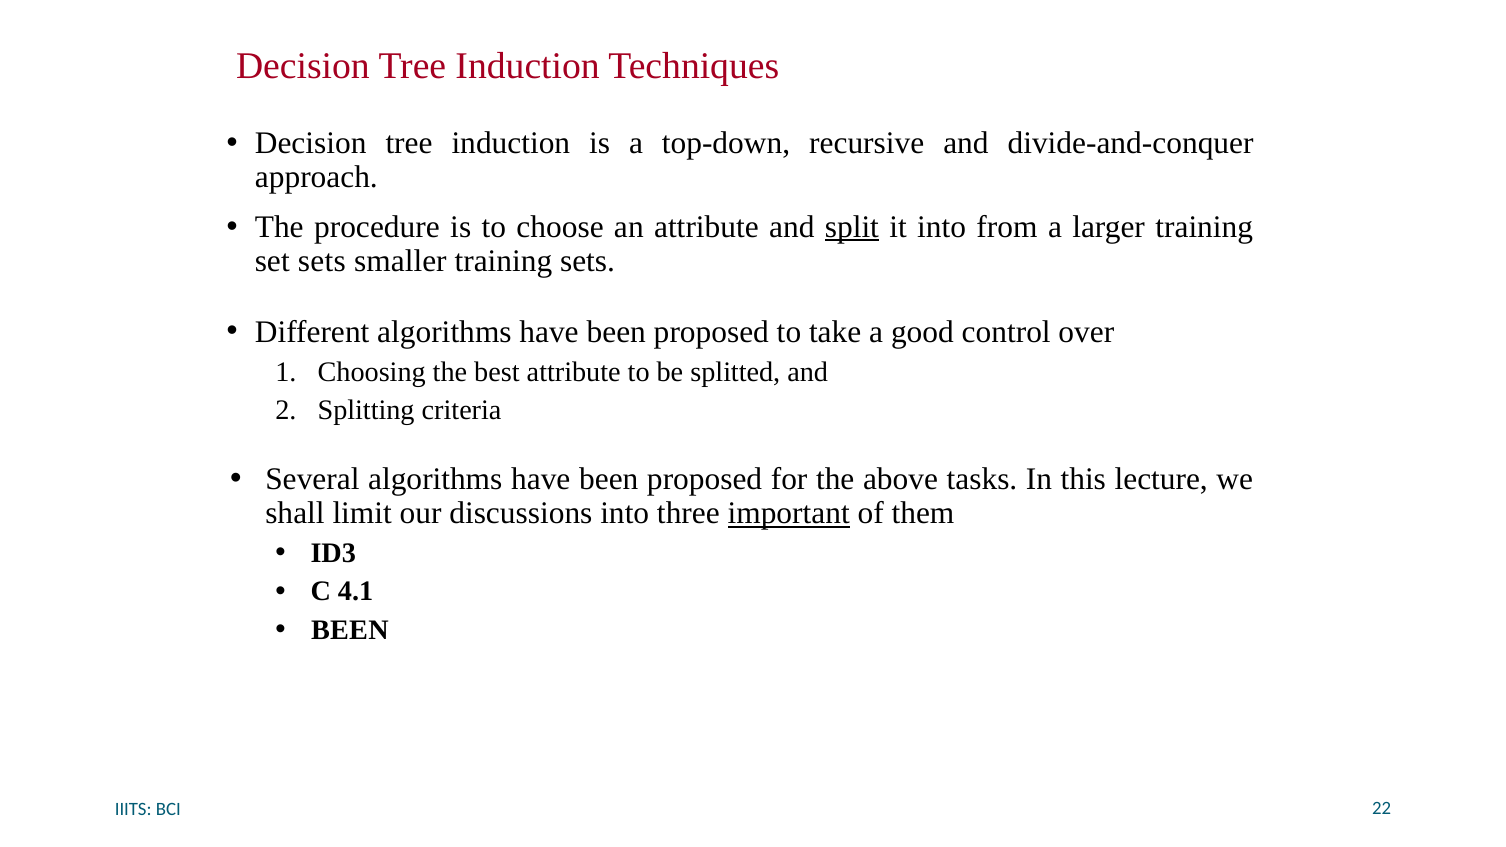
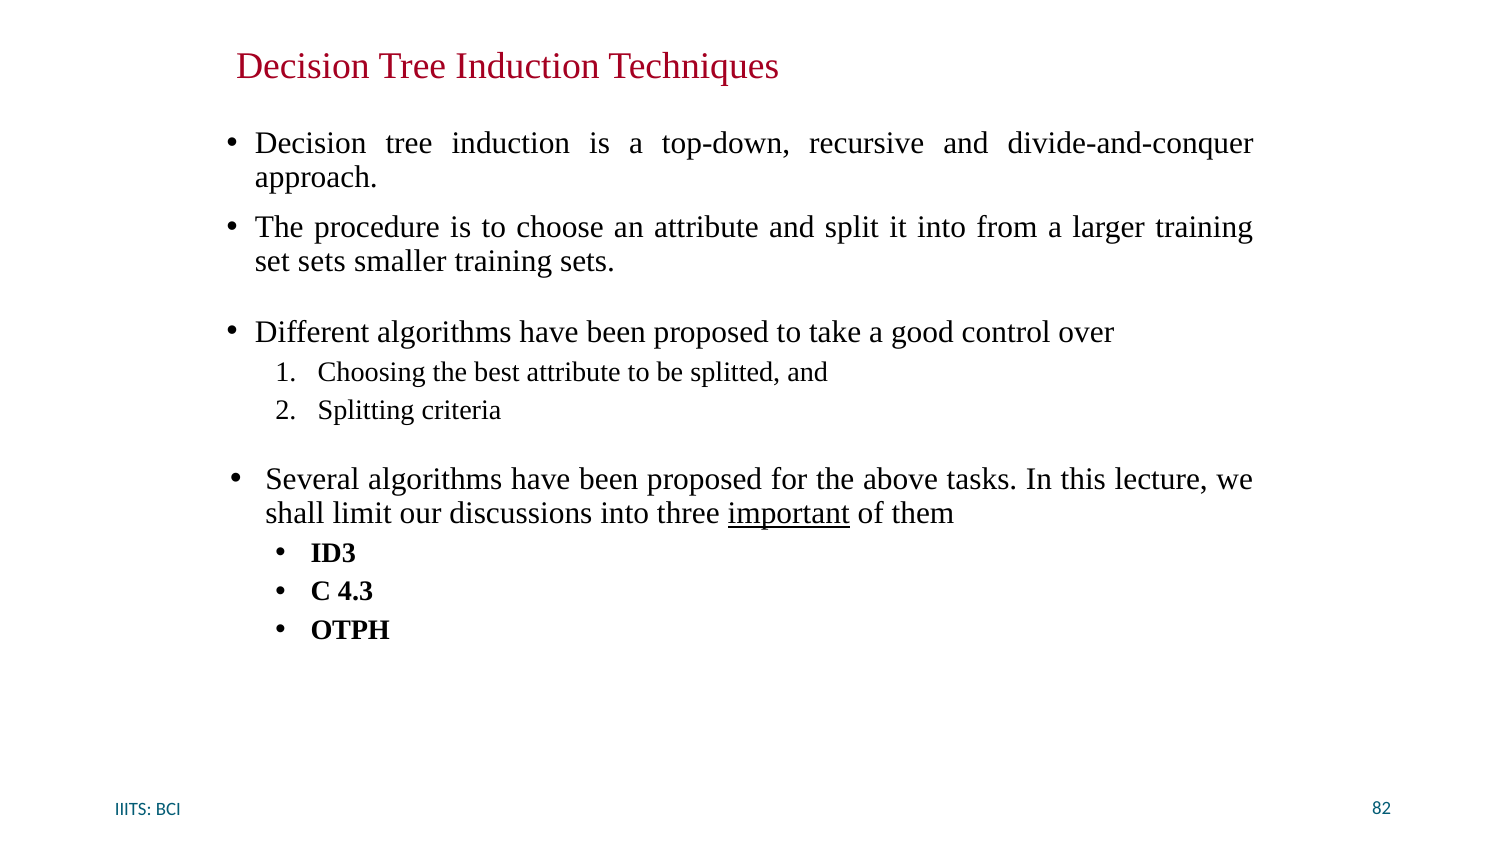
split underline: present -> none
4.1: 4.1 -> 4.3
BEEN at (350, 630): BEEN -> OTPH
22: 22 -> 82
